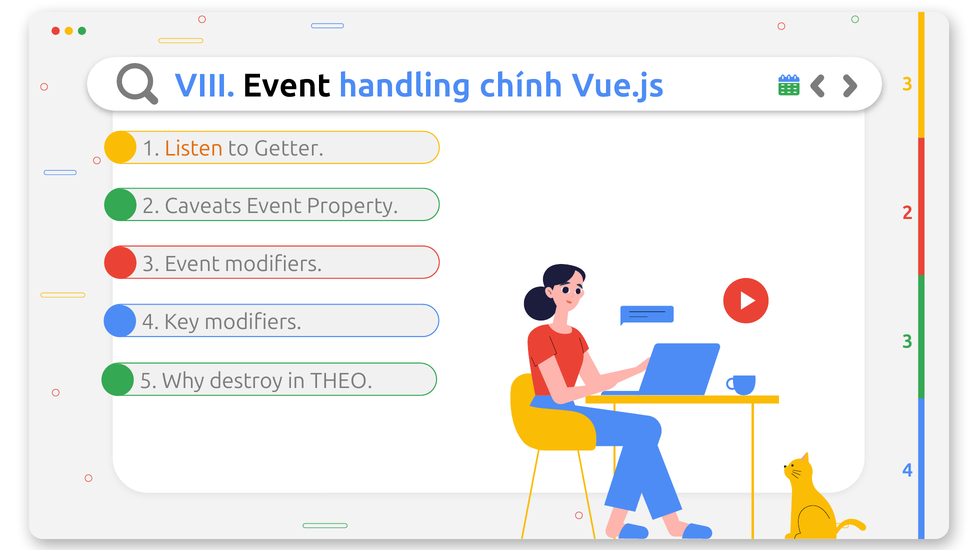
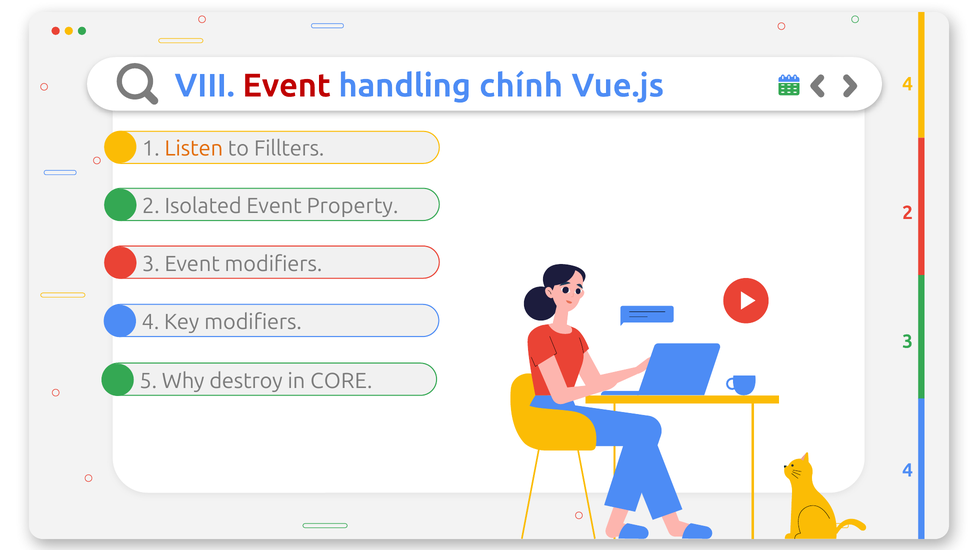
Event at (287, 86) colour: black -> red
Vue.js 3: 3 -> 4
Getter: Getter -> Fillters
Caveats: Caveats -> Isolated
THEO: THEO -> CORE
